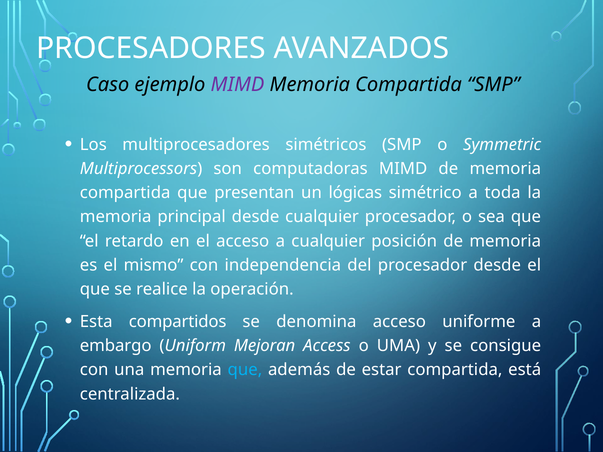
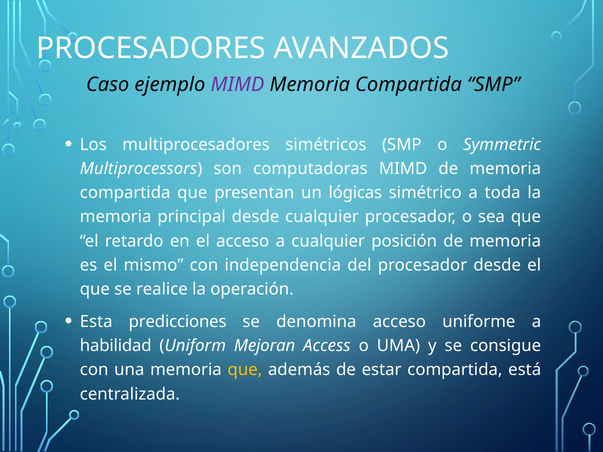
compartidos: compartidos -> predicciones
embargo: embargo -> habilidad
que at (245, 370) colour: light blue -> yellow
